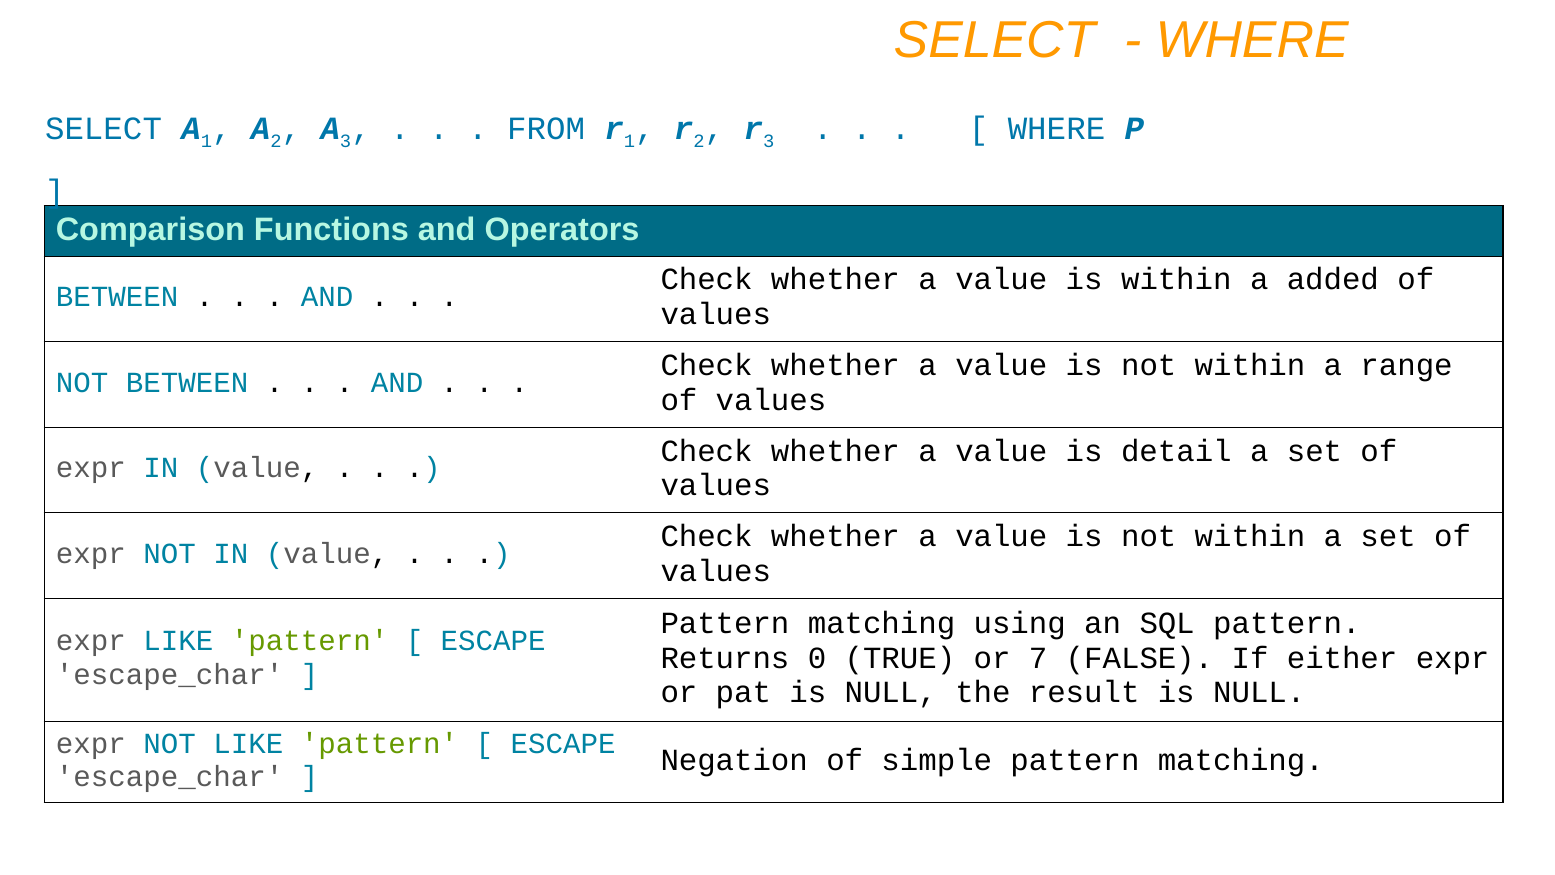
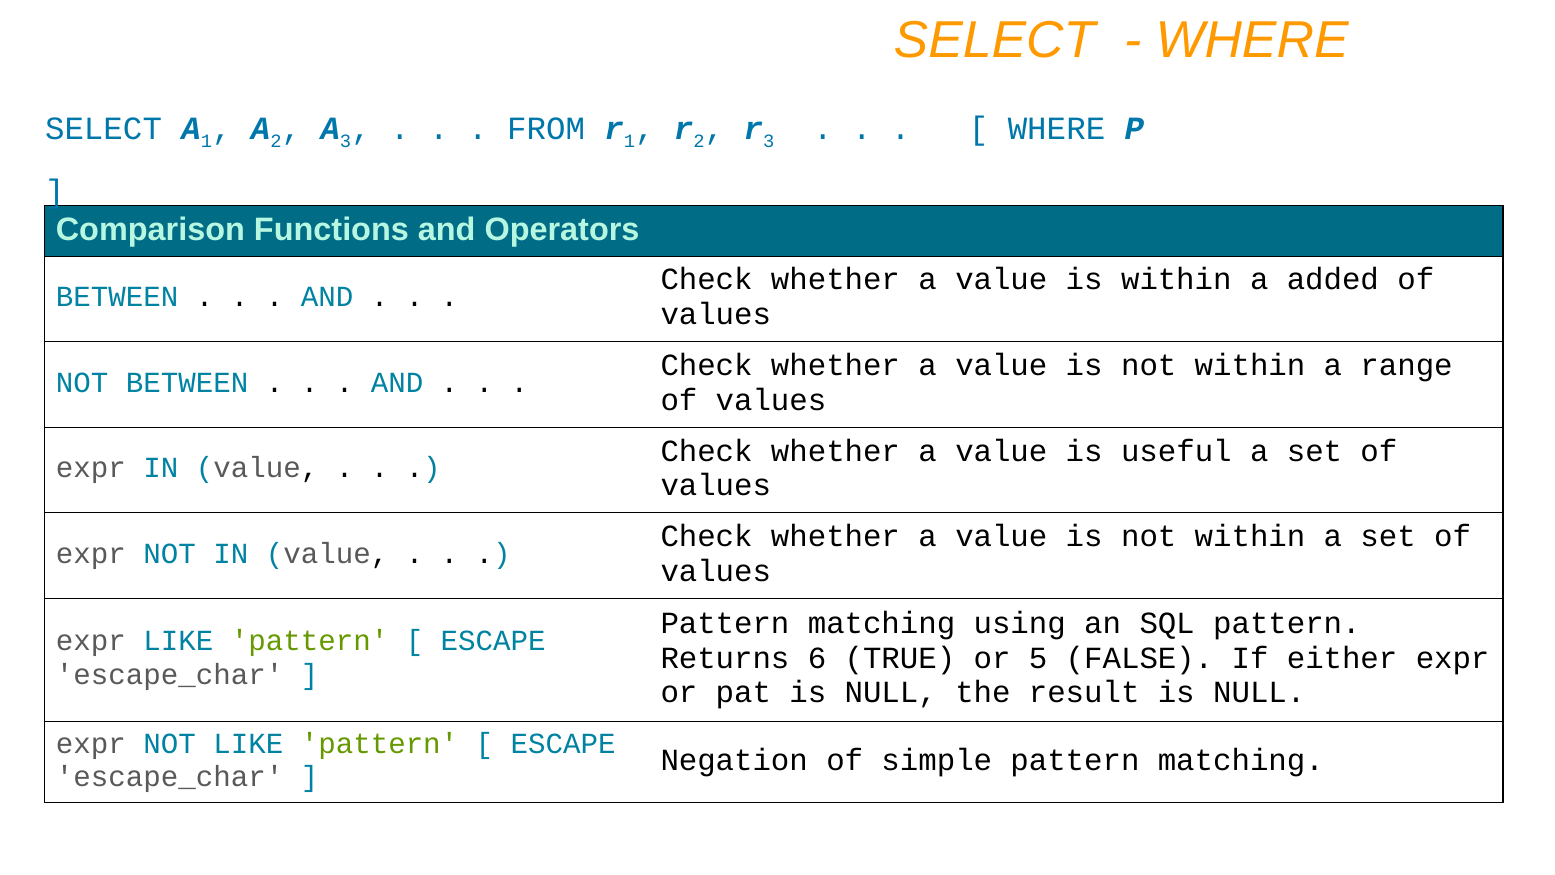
detail: detail -> useful
0: 0 -> 6
7: 7 -> 5
